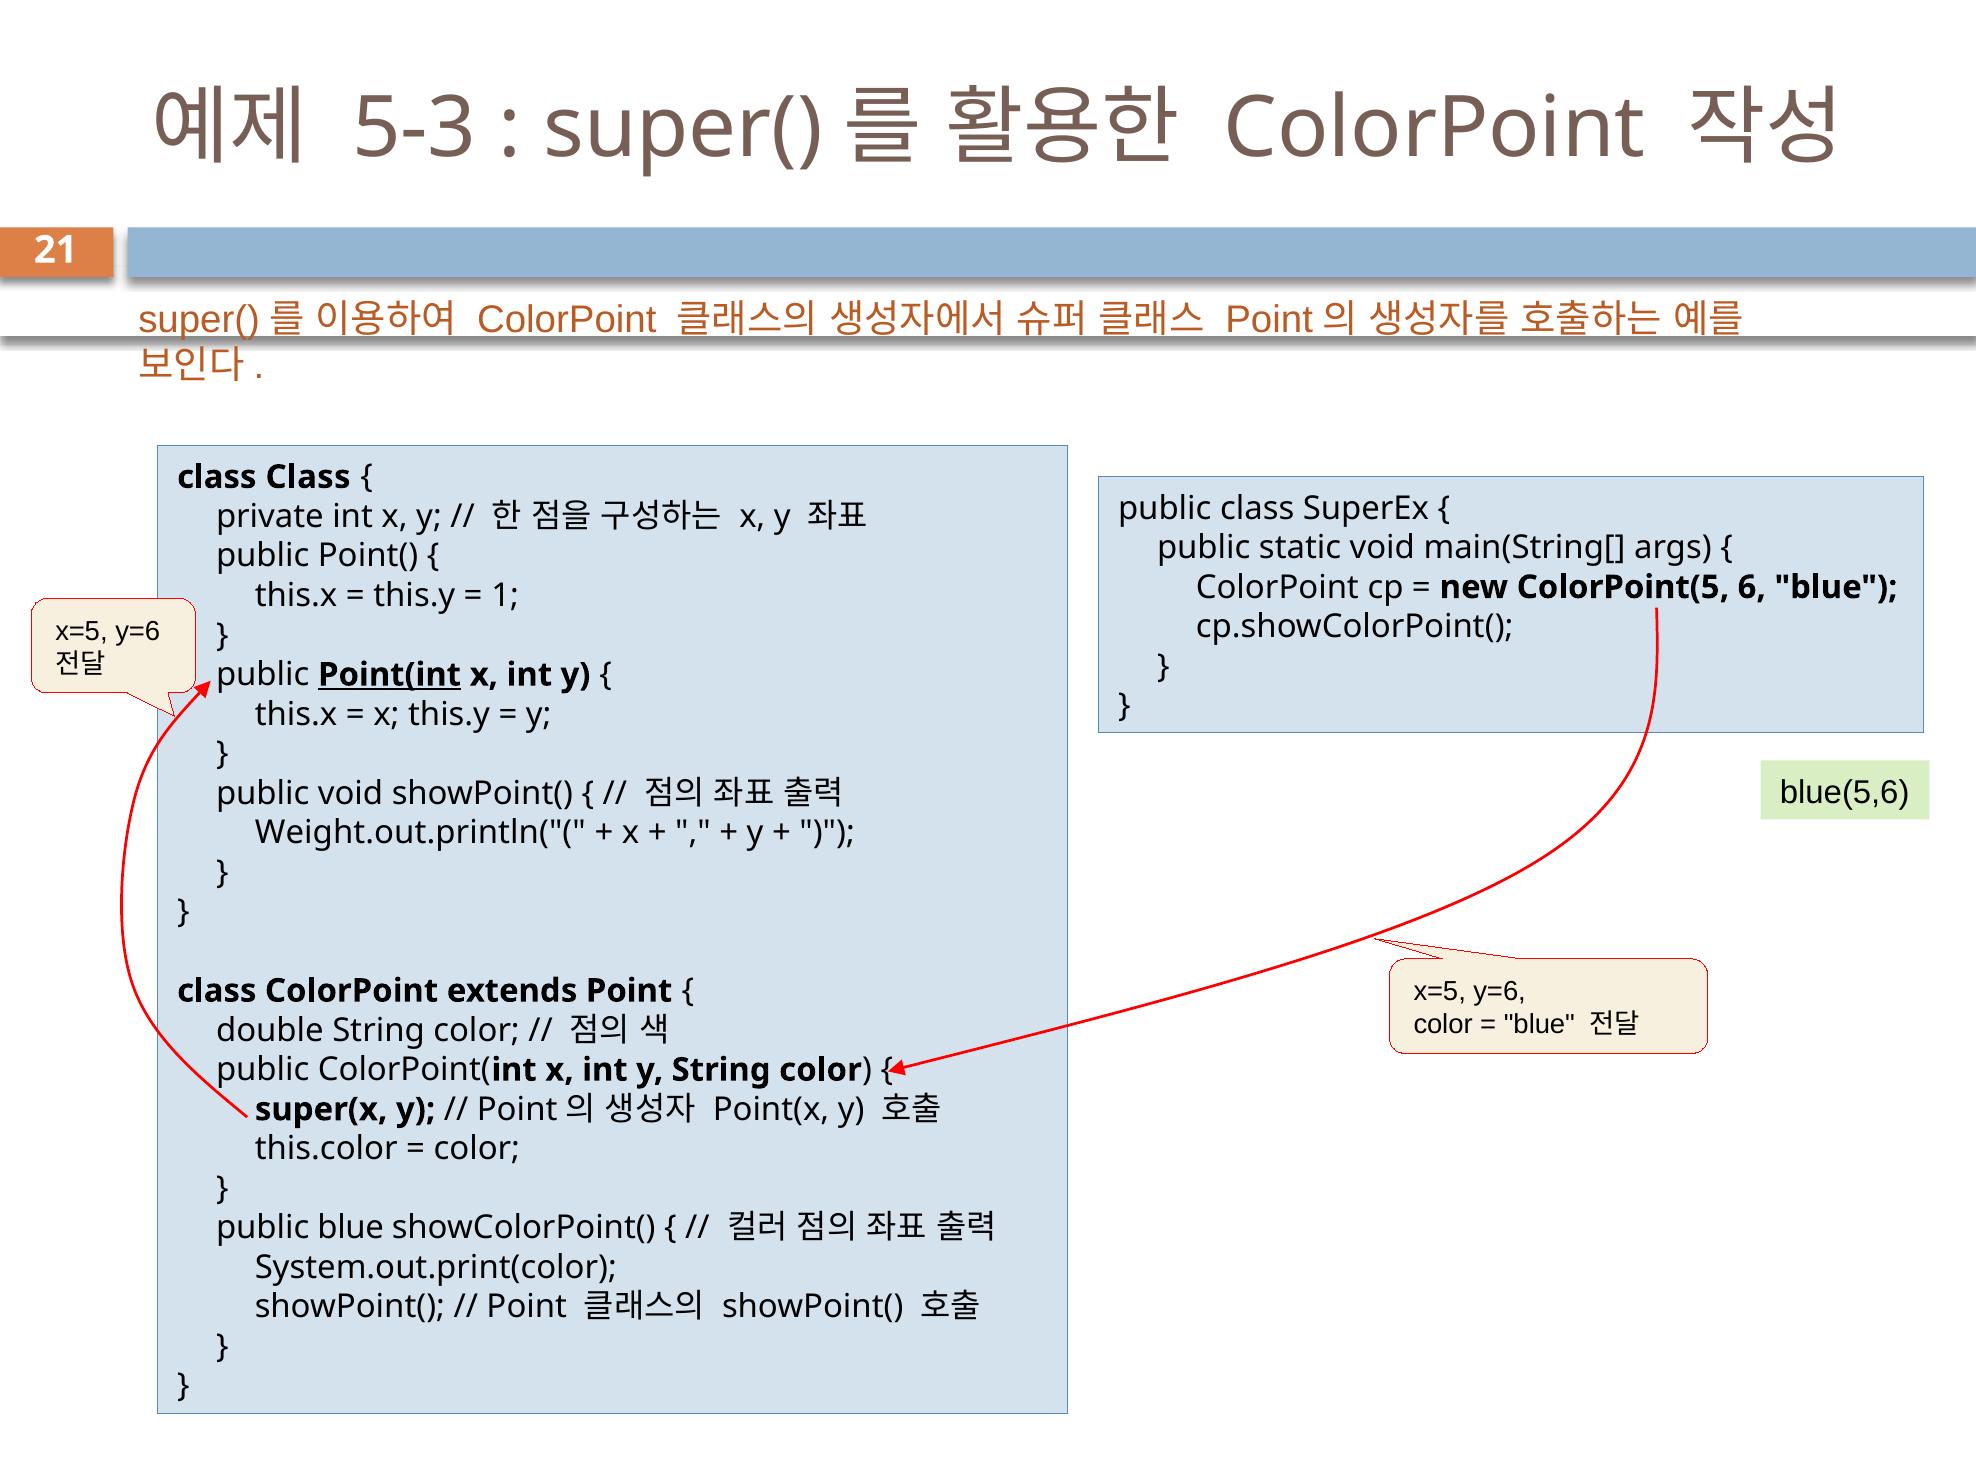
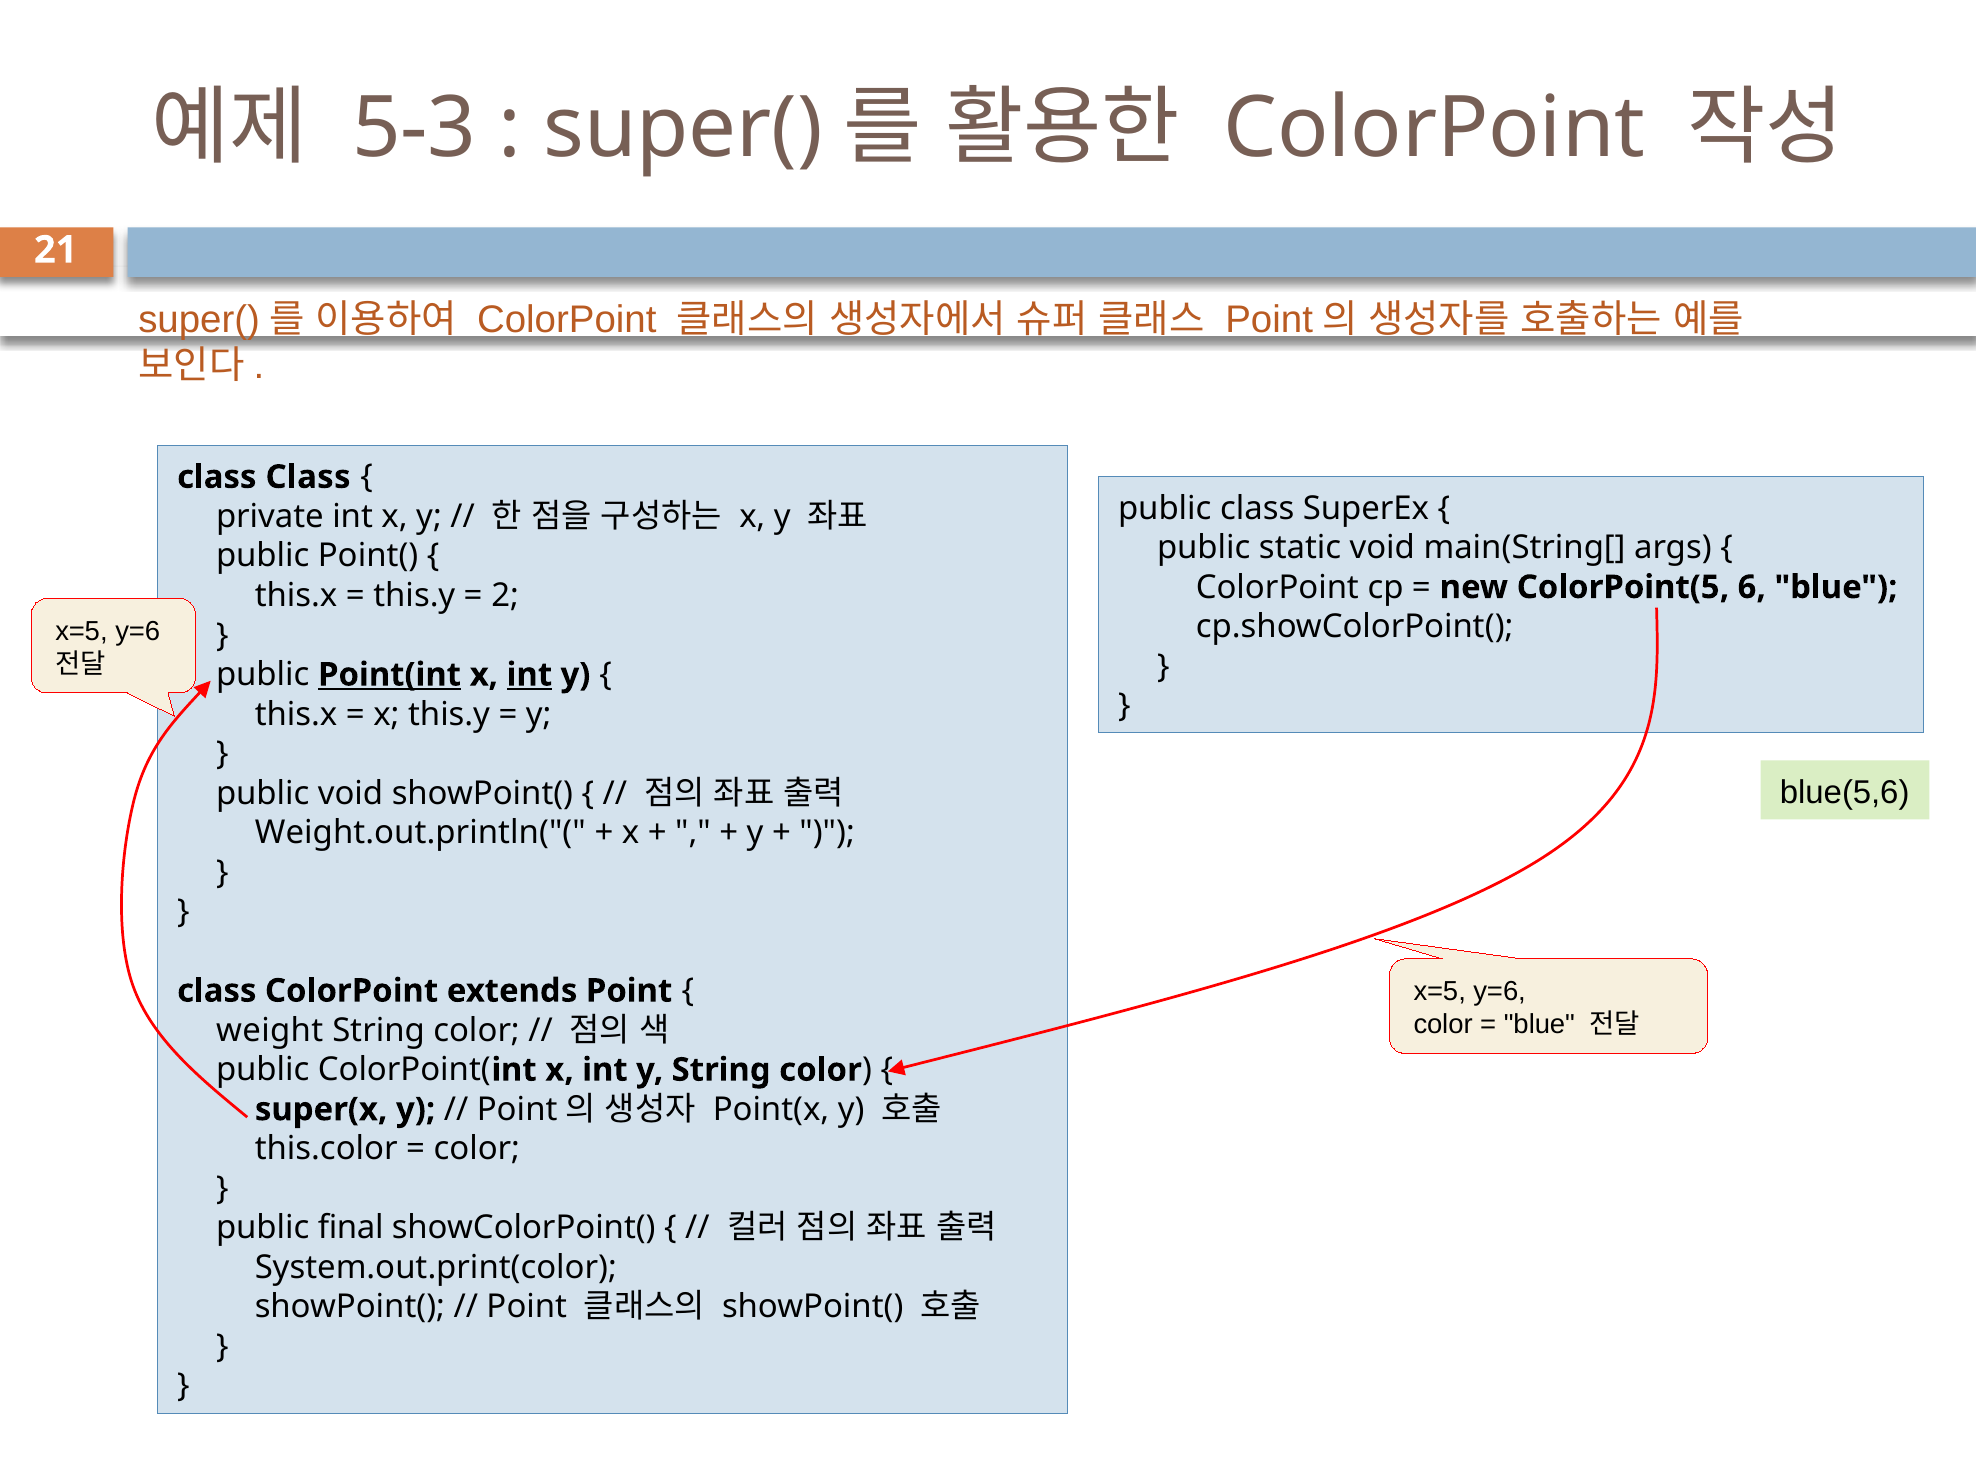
1: 1 -> 2
int at (529, 675) underline: none -> present
double: double -> weight
public blue: blue -> final
